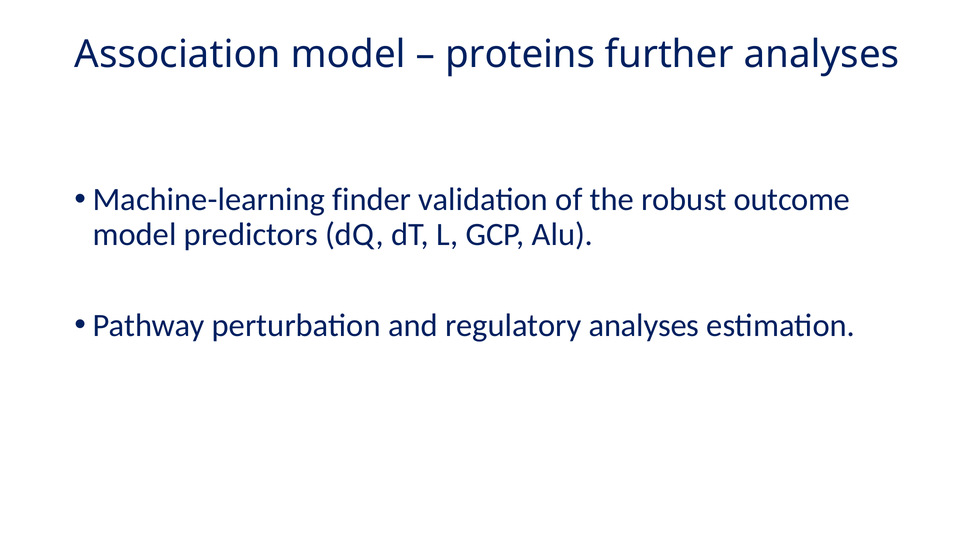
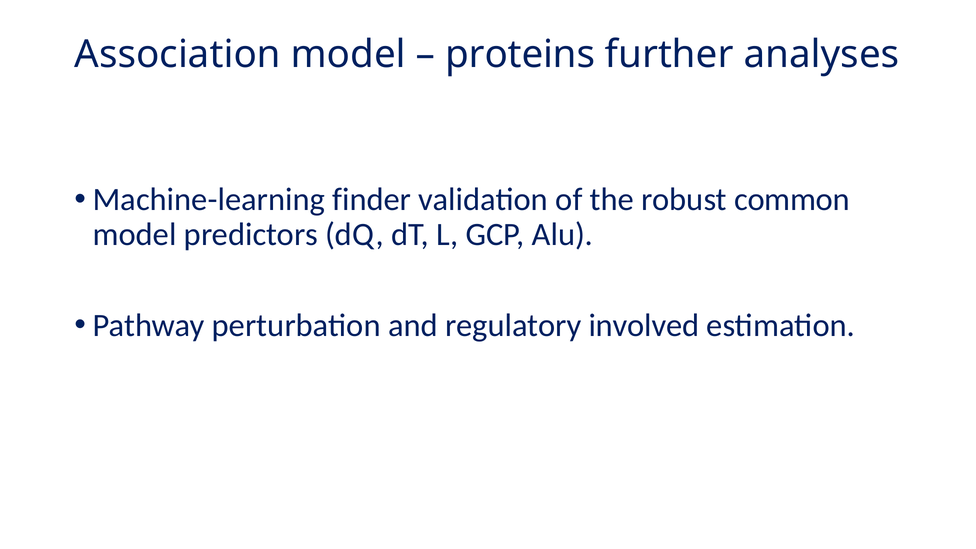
outcome: outcome -> common
regulatory analyses: analyses -> involved
